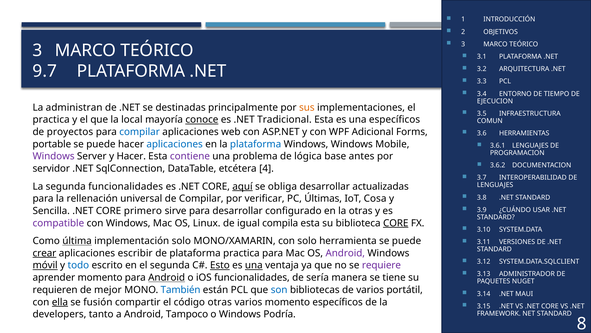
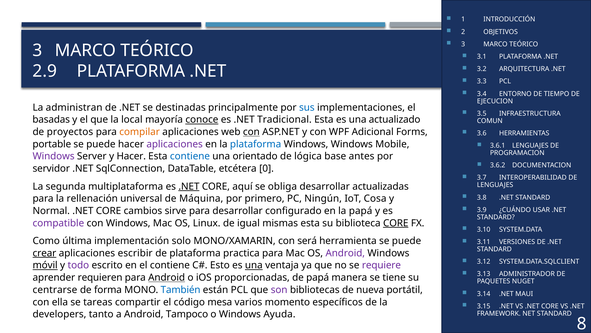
9.7: 9.7 -> 2.9
sus colour: orange -> blue
practica at (51, 119): practica -> basadas
una específicos: específicos -> actualizado
compilar at (140, 132) colour: blue -> orange
con at (251, 132) underline: none -> present
aplicaciones at (175, 144) colour: blue -> purple
contiene at (190, 156) colour: purple -> blue
problema: problema -> orientado
4: 4 -> 0
segunda funcionalidades: funcionalidades -> multiplataforma
.NET at (189, 186) underline: none -> present
aquí underline: present -> none
de Compilar: Compilar -> Máquina
verificar: verificar -> primero
Últimas: Últimas -> Ningún
Sencilla: Sencilla -> Normal
primero: primero -> cambios
la otras: otras -> papá
compila: compila -> mismas
última underline: present -> none
con solo: solo -> será
todo colour: blue -> purple
el segunda: segunda -> contiene
Esto underline: present -> none
aprender momento: momento -> requieren
iOS funcionalidades: funcionalidades -> proporcionadas
de sería: sería -> papá
requieren: requieren -> centrarse
mejor: mejor -> forma
son colour: blue -> purple
de varios: varios -> nueva
ella underline: present -> none
fusión: fusión -> tareas
código otras: otras -> mesa
Podría: Podría -> Ayuda
